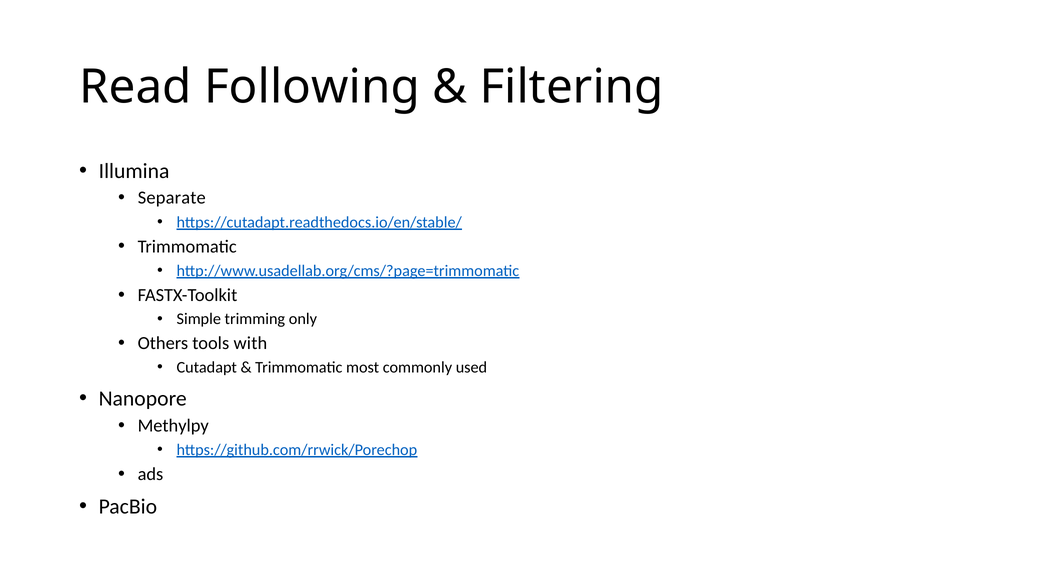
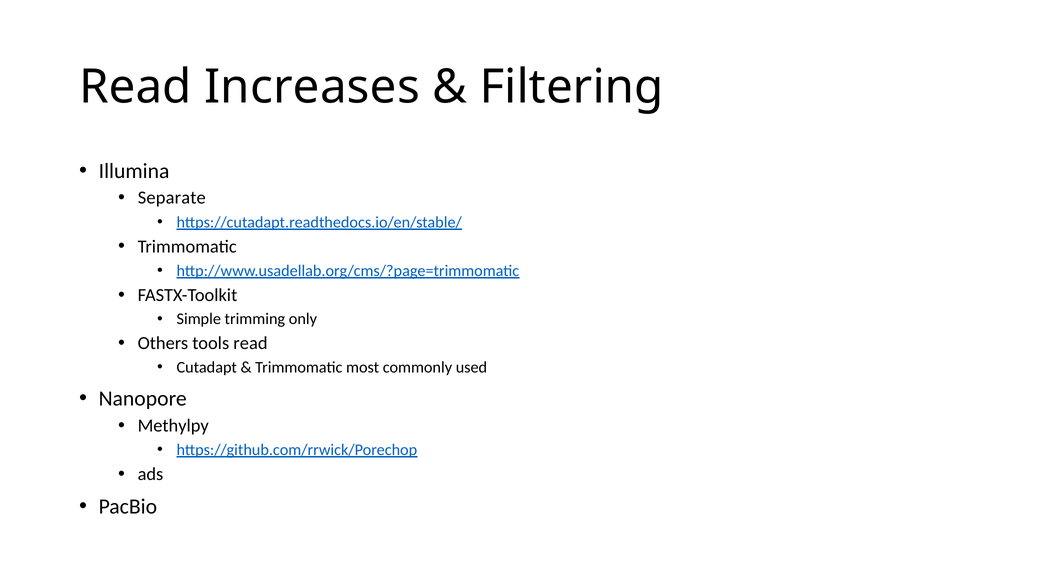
Following: Following -> Increases
tools with: with -> read
